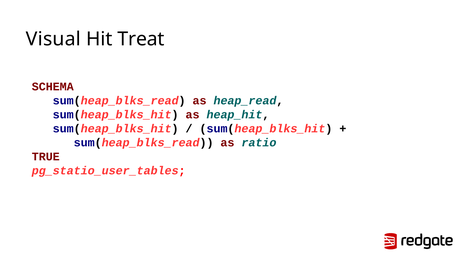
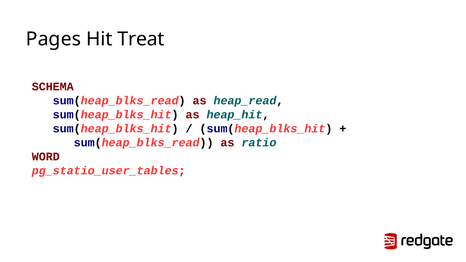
Visual: Visual -> Pages
TRUE: TRUE -> WORD
